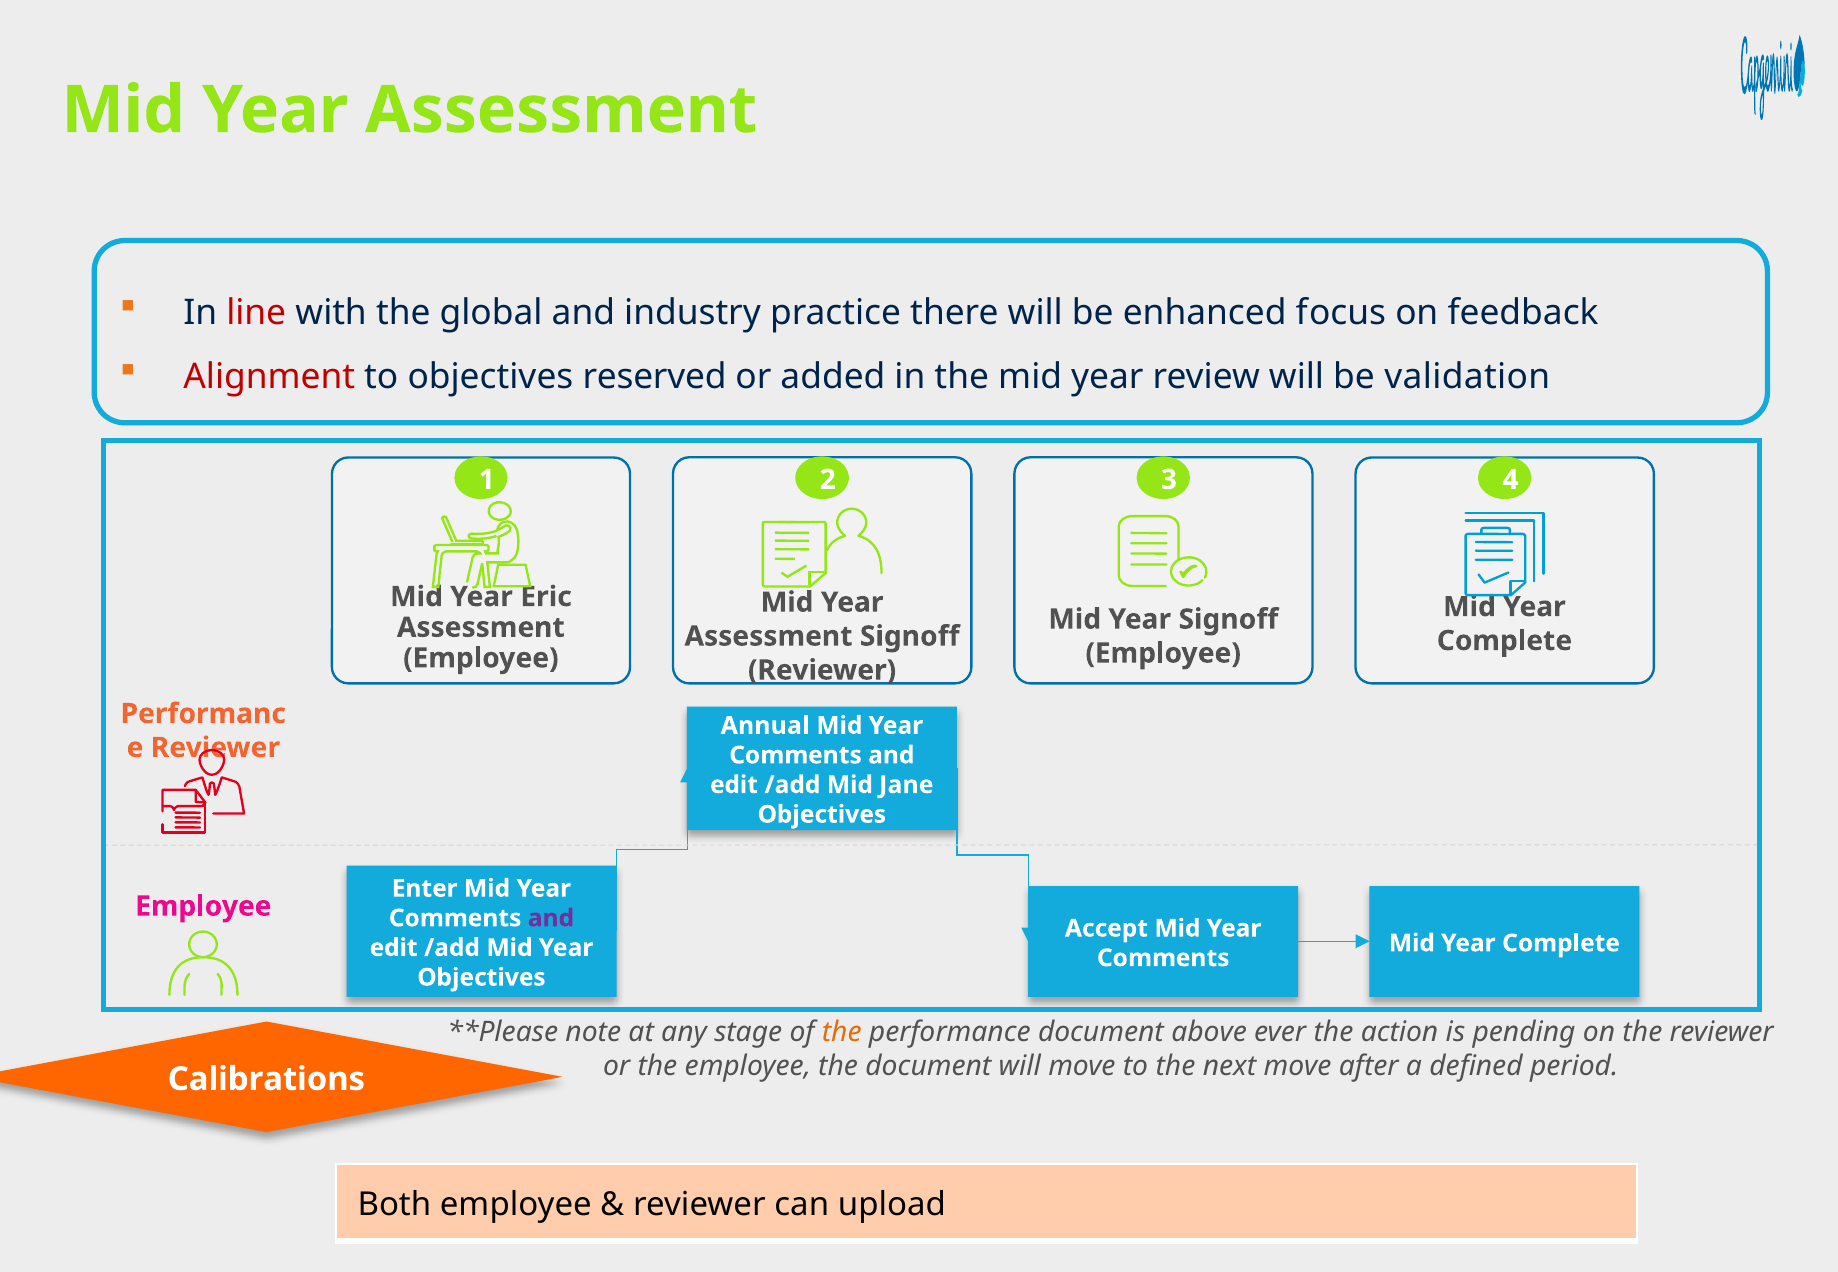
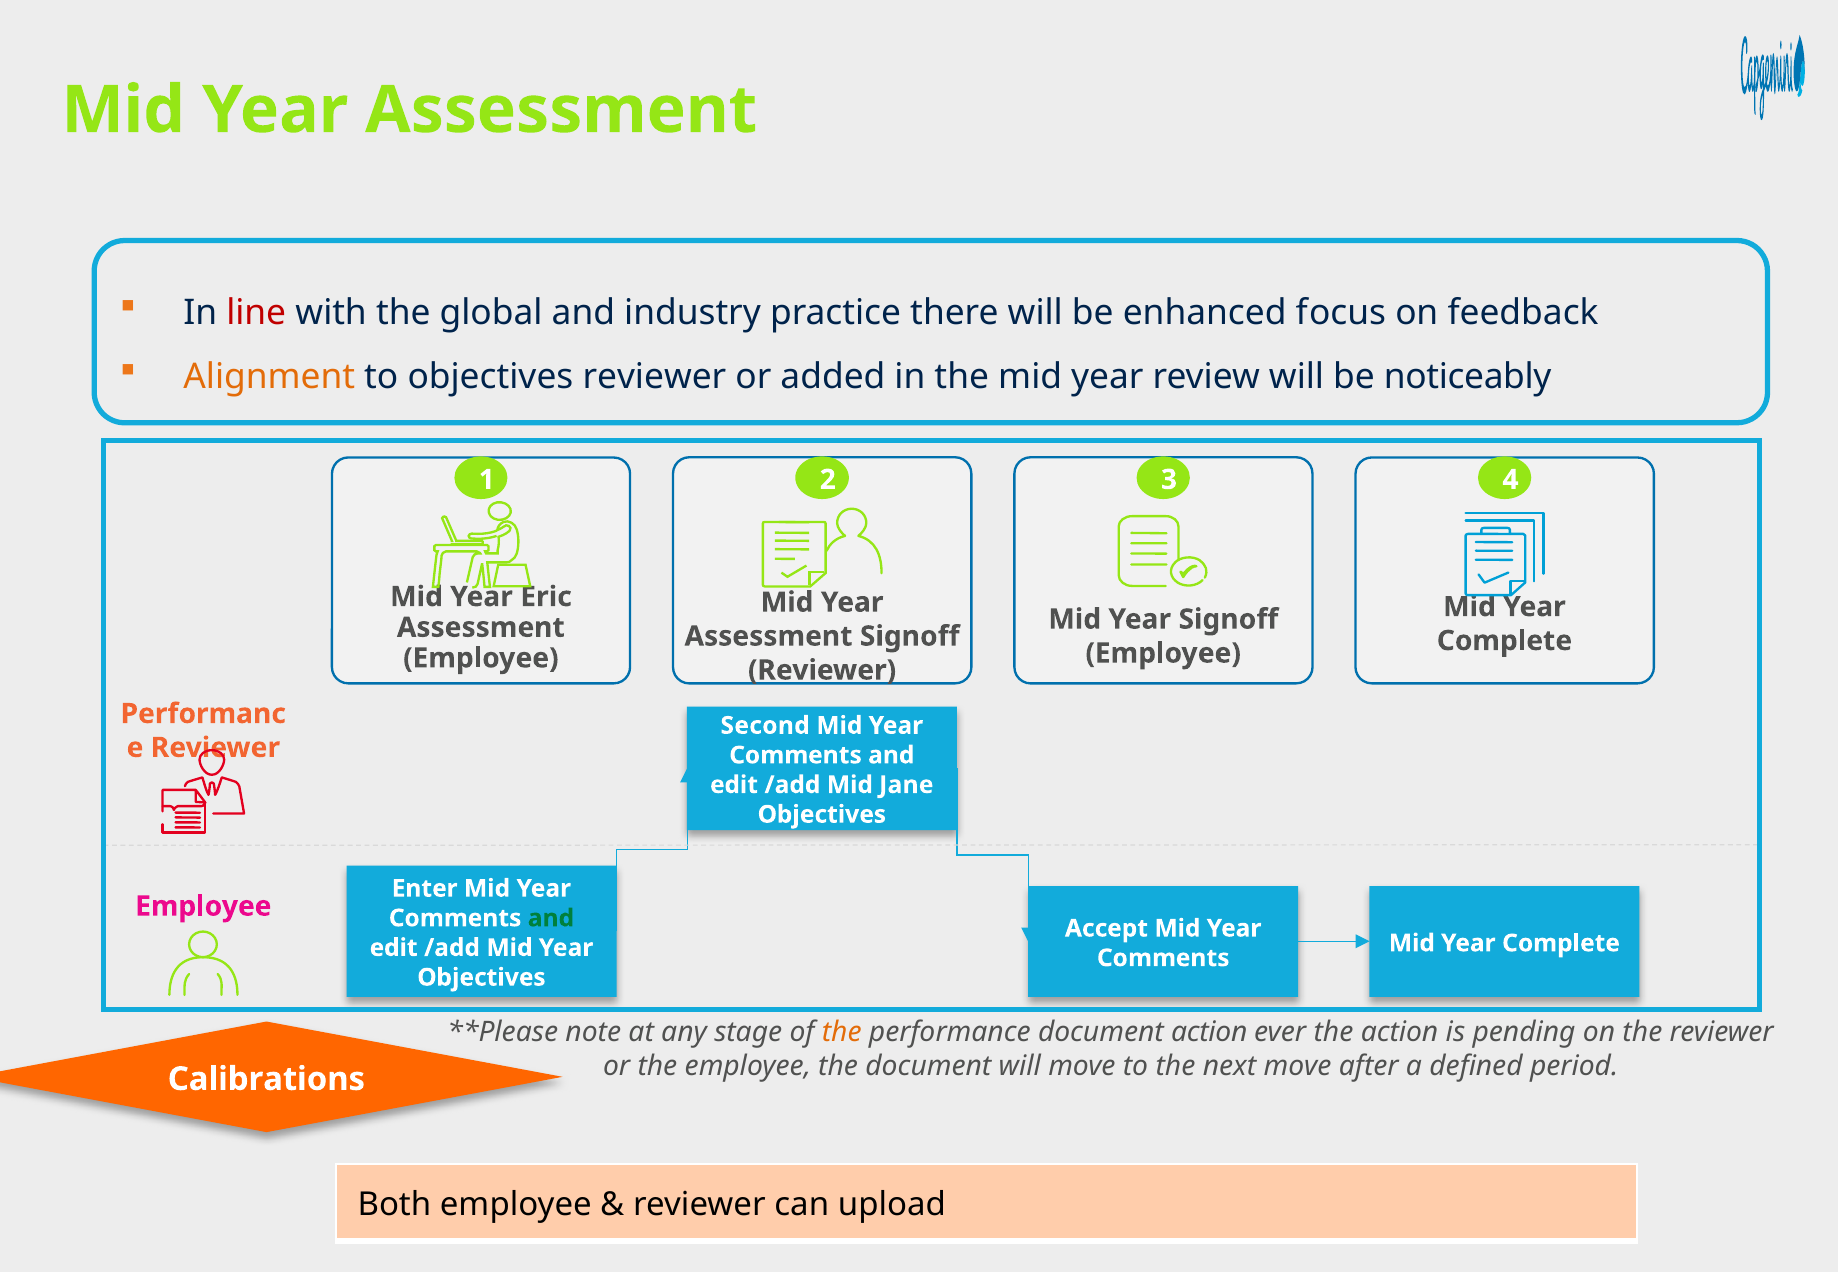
Alignment colour: red -> orange
objectives reserved: reserved -> reviewer
validation: validation -> noticeably
Annual: Annual -> Second
and at (551, 918) colour: purple -> green
document above: above -> action
